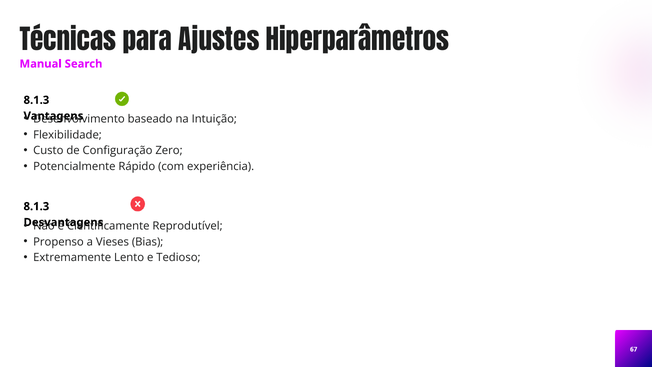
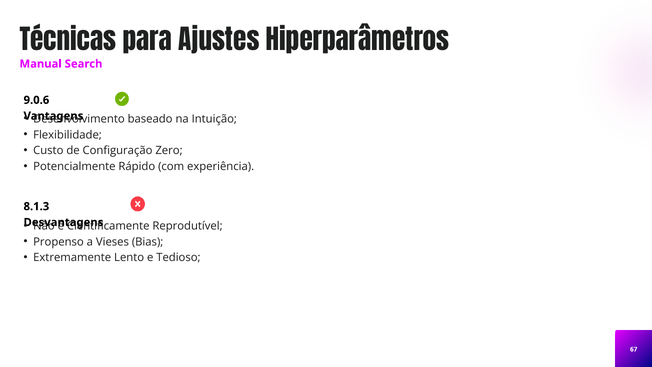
8.1.3 at (36, 100): 8.1.3 -> 9.0.6
